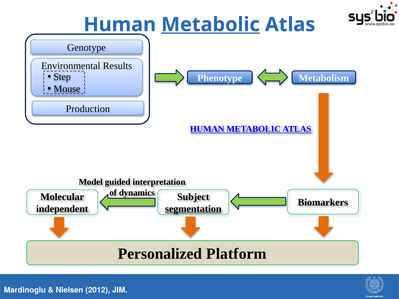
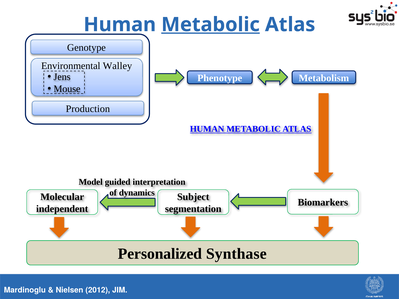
Results: Results -> Walley
Step: Step -> Jens
segmentation underline: present -> none
Platform: Platform -> Synthase
